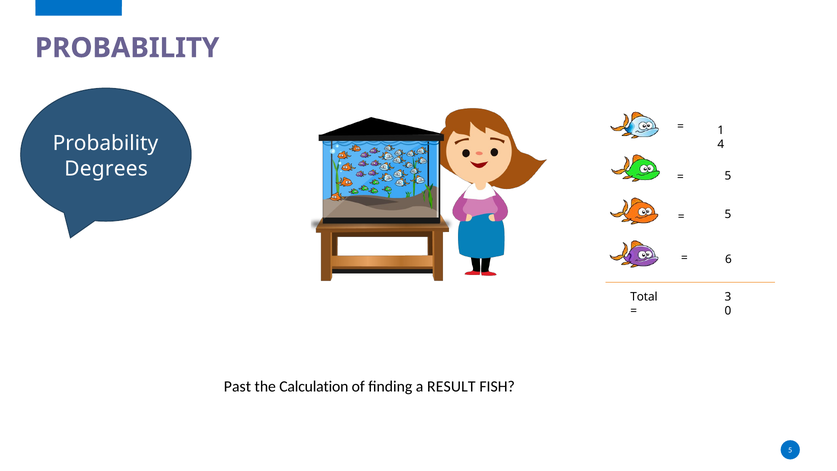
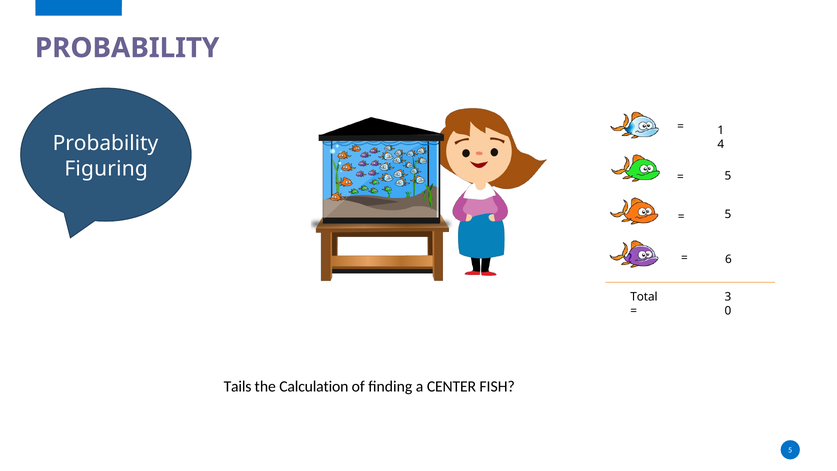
Degrees: Degrees -> Figuring
Past: Past -> Tails
RESULT: RESULT -> CENTER
